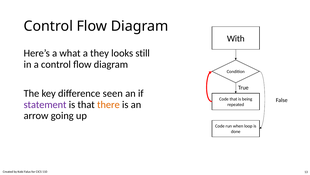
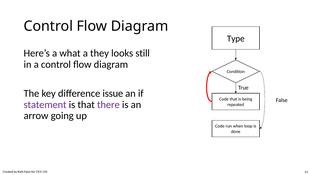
With: With -> Type
seen: seen -> issue
there colour: orange -> purple
